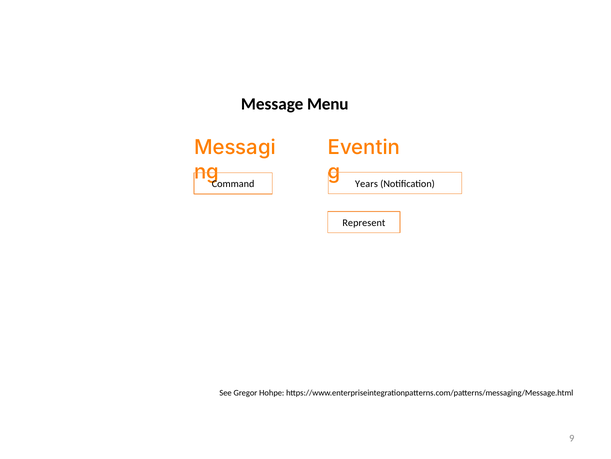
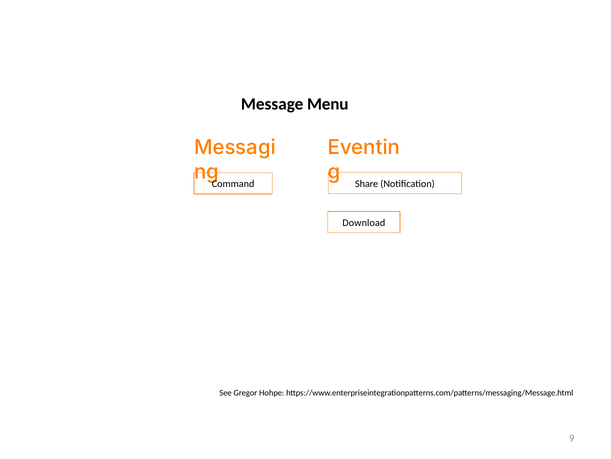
Years: Years -> Share
Represent: Represent -> Download
